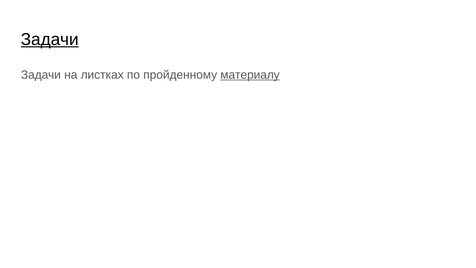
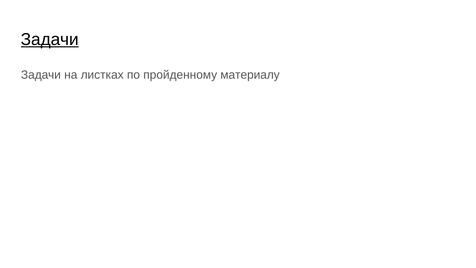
материалу underline: present -> none
